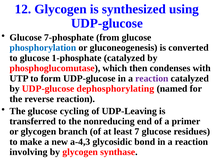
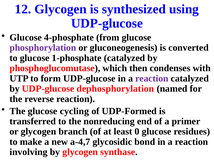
7-phosphate: 7-phosphate -> 4-phosphate
phosphorylation colour: blue -> purple
dephosphorylating: dephosphorylating -> dephosphorylation
UDP-Leaving: UDP-Leaving -> UDP-Formed
7: 7 -> 0
a-4,3: a-4,3 -> a-4,7
